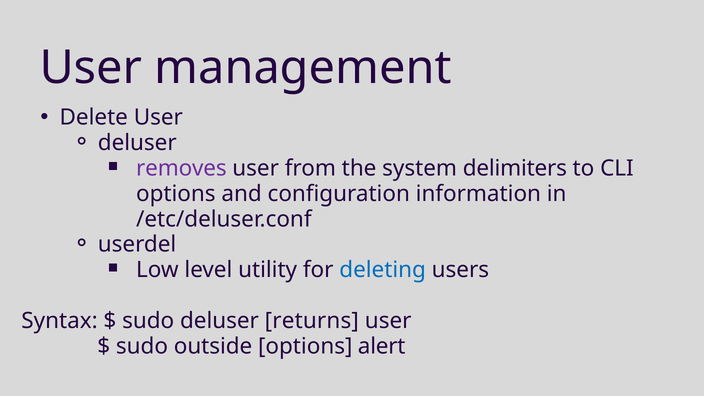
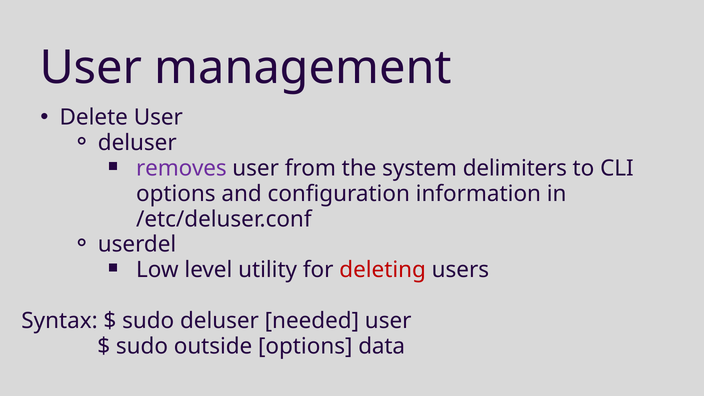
deleting colour: blue -> red
returns: returns -> needed
alert: alert -> data
